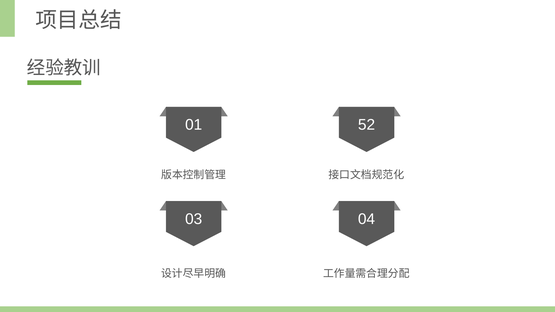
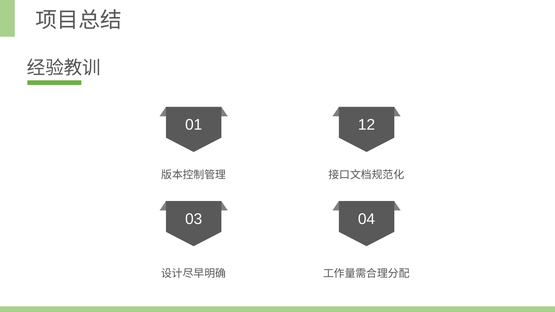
52: 52 -> 12
